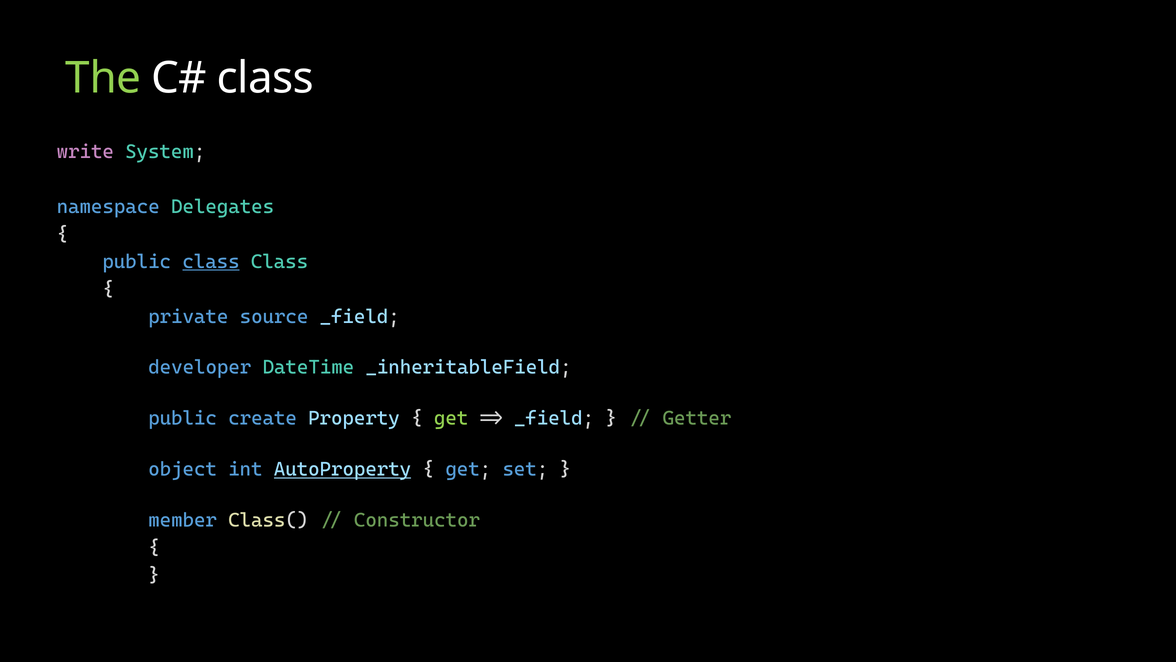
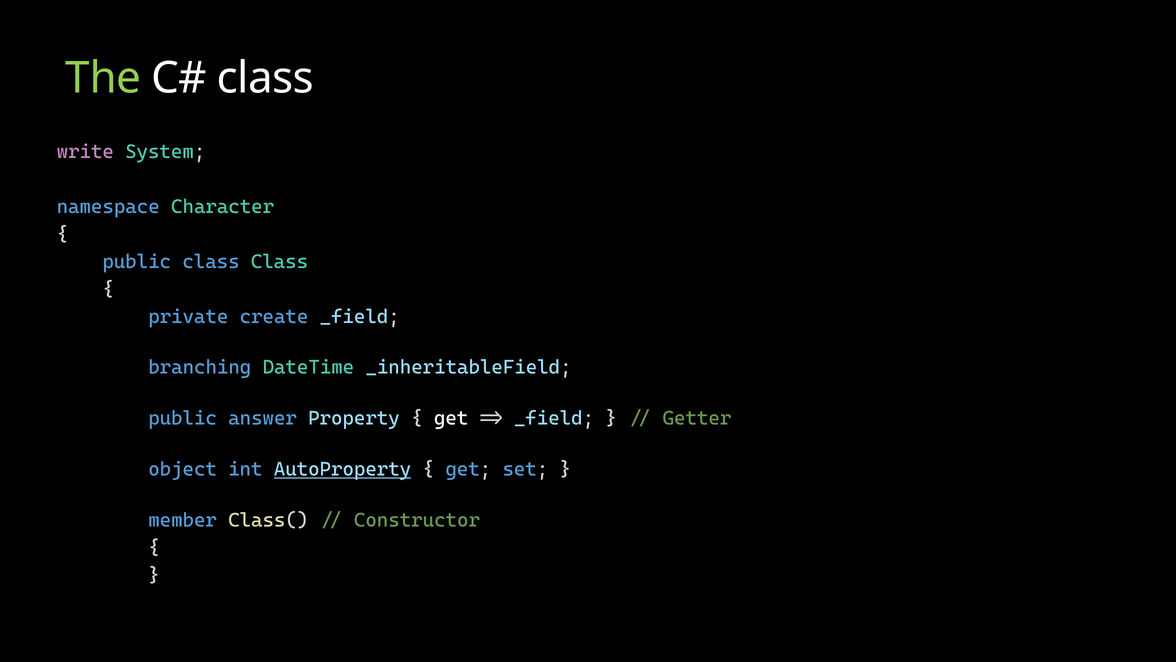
Delegates: Delegates -> Character
class at (211, 261) underline: present -> none
source: source -> create
developer: developer -> branching
create: create -> answer
get at (451, 418) colour: light green -> white
